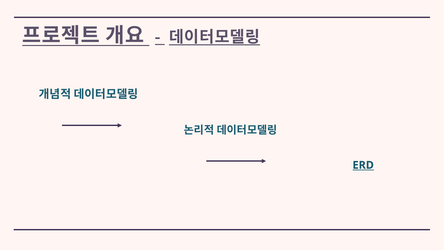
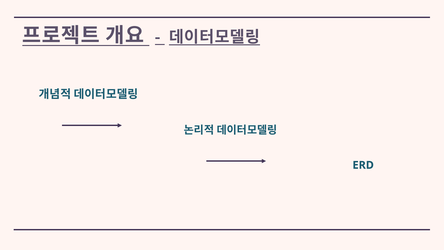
ERD underline: present -> none
